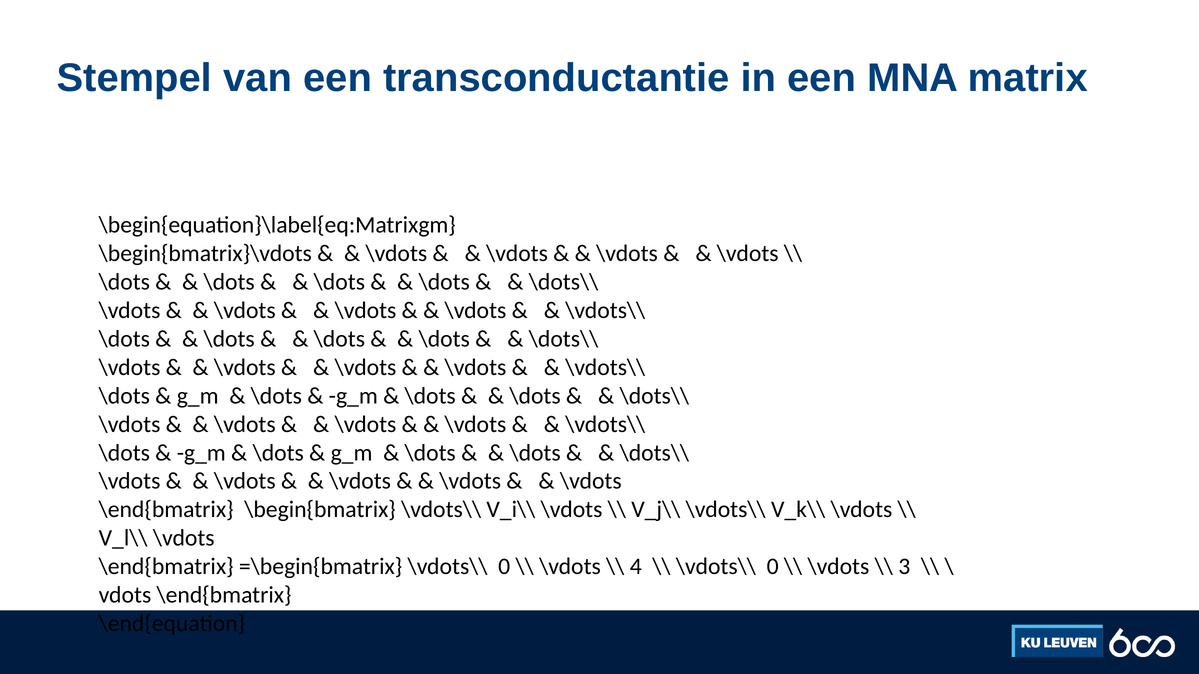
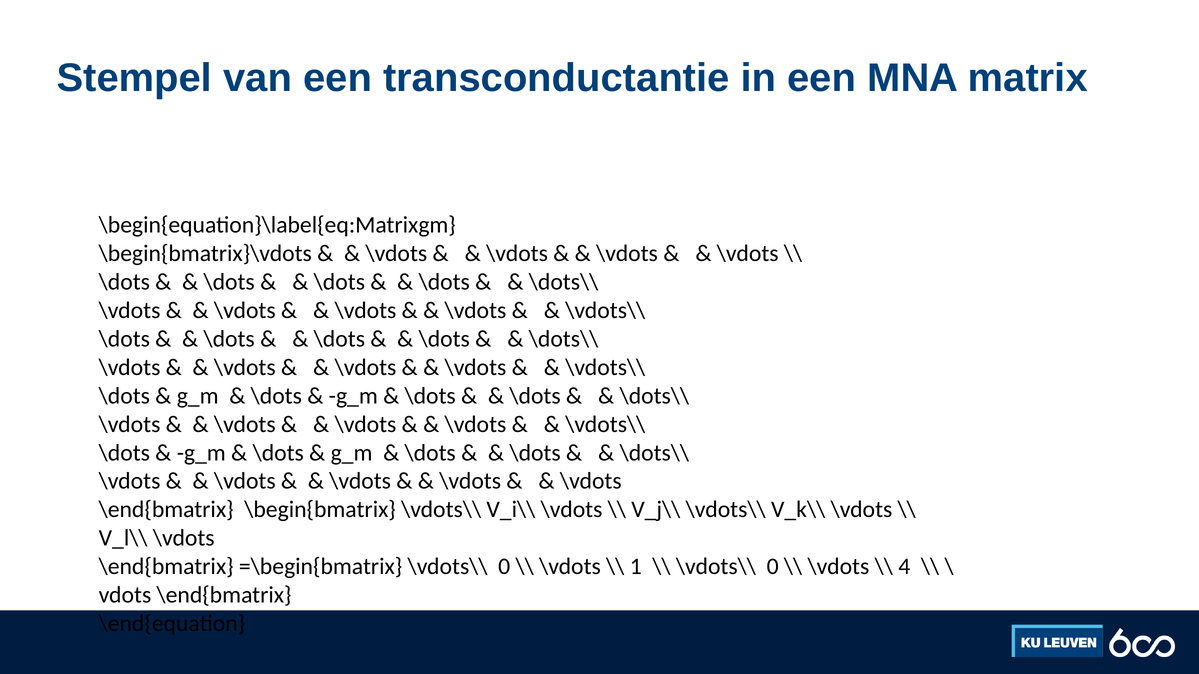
4: 4 -> 1
3: 3 -> 4
